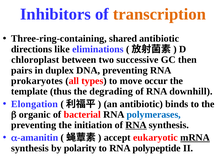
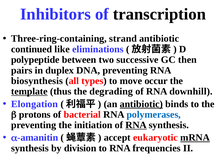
transcription colour: orange -> black
shared: shared -> strand
directions: directions -> continued
chloroplast: chloroplast -> polypeptide
prokaryotes: prokaryotes -> biosynthesis
template underline: none -> present
antibiotic at (141, 104) underline: none -> present
organic: organic -> protons
polarity: polarity -> division
polypeptide: polypeptide -> frequencies
